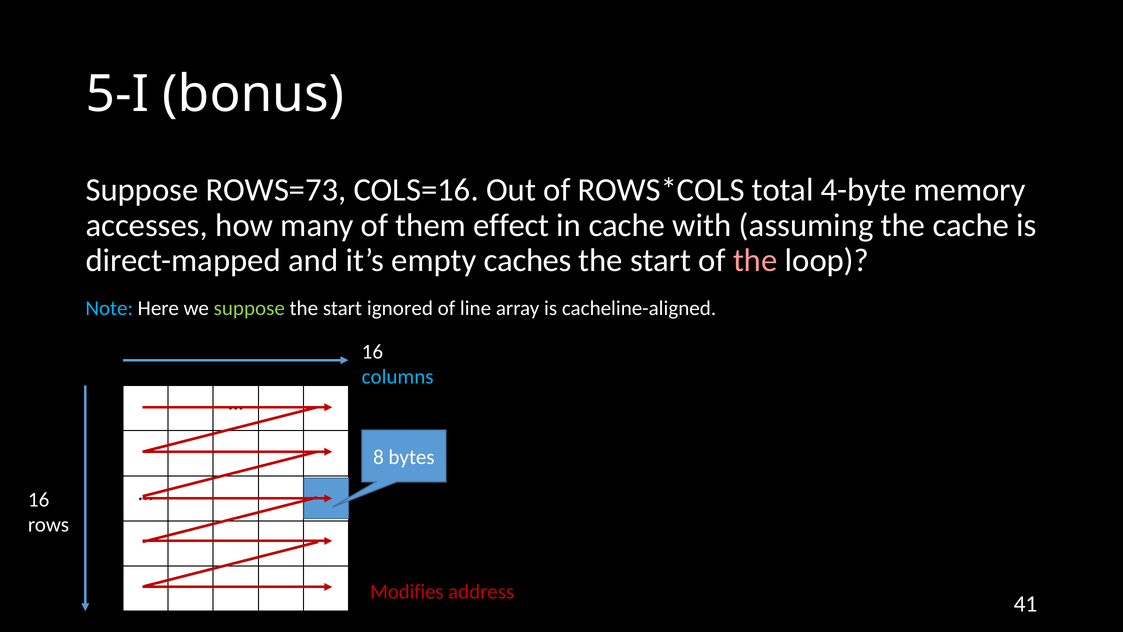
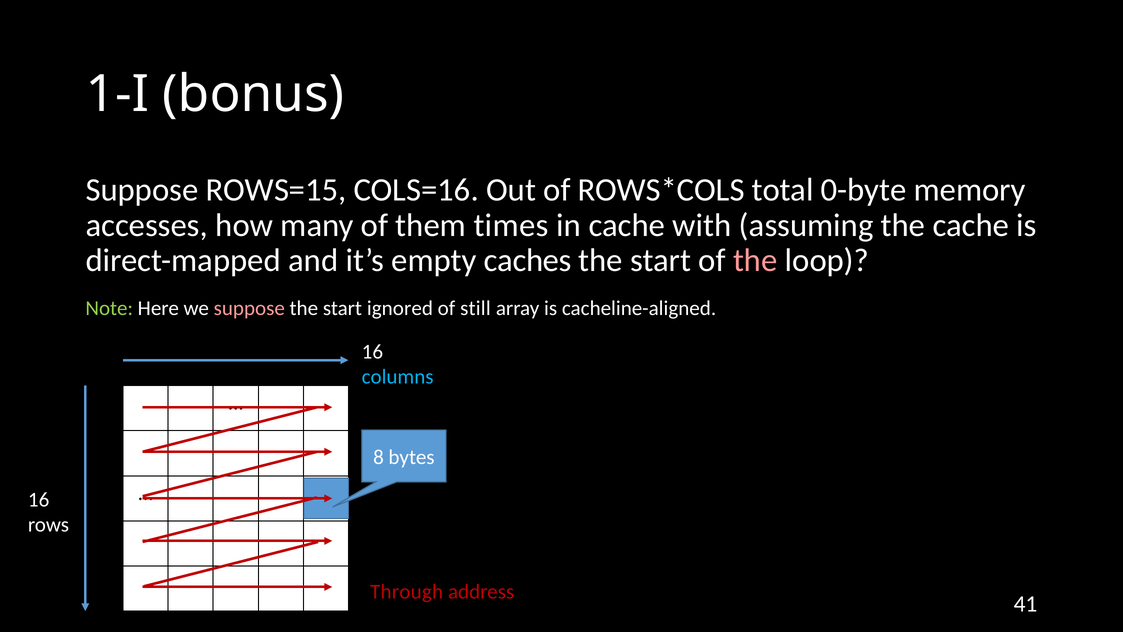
5-I: 5-I -> 1-I
ROWS=73: ROWS=73 -> ROWS=15
4-byte: 4-byte -> 0-byte
effect: effect -> times
Note colour: light blue -> light green
suppose at (249, 308) colour: light green -> pink
line: line -> still
Modifies: Modifies -> Through
